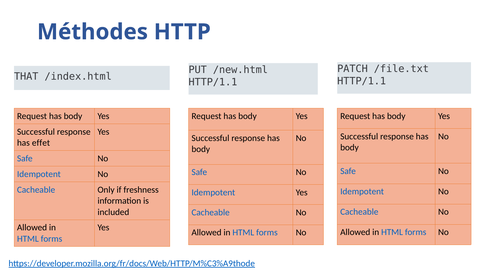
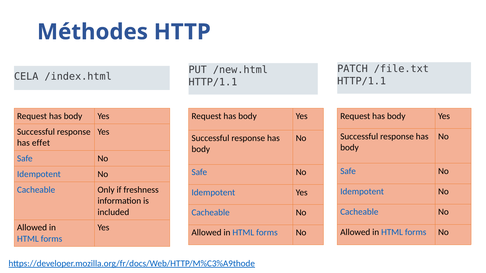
THAT: THAT -> CELA
